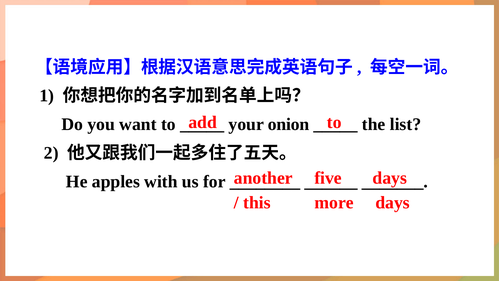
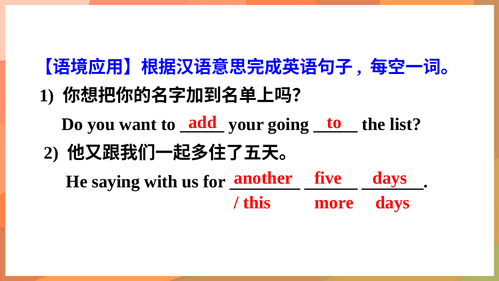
onion: onion -> going
apples: apples -> saying
